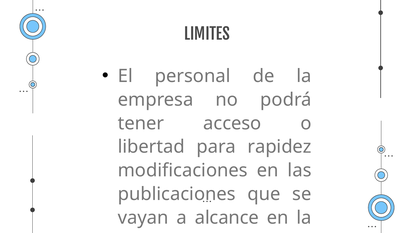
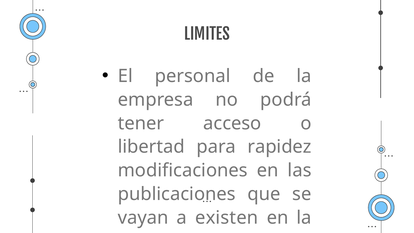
alcance: alcance -> existen
